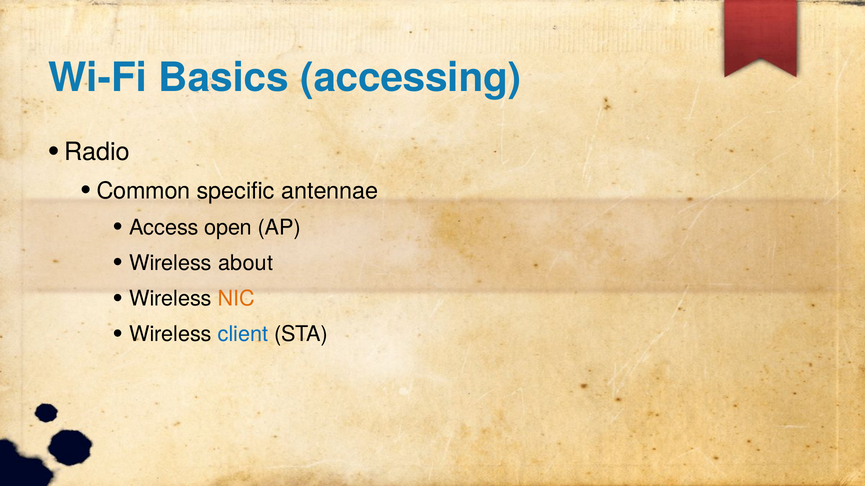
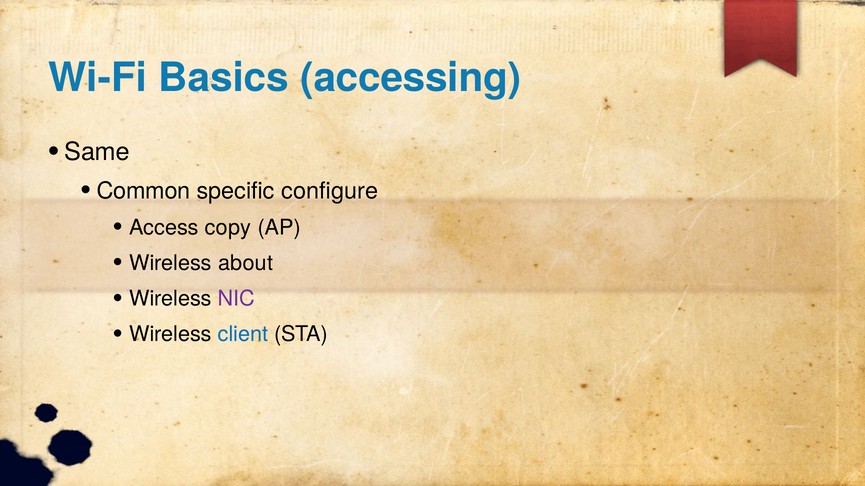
Radio: Radio -> Same
antennae: antennae -> configure
open: open -> copy
NIC colour: orange -> purple
